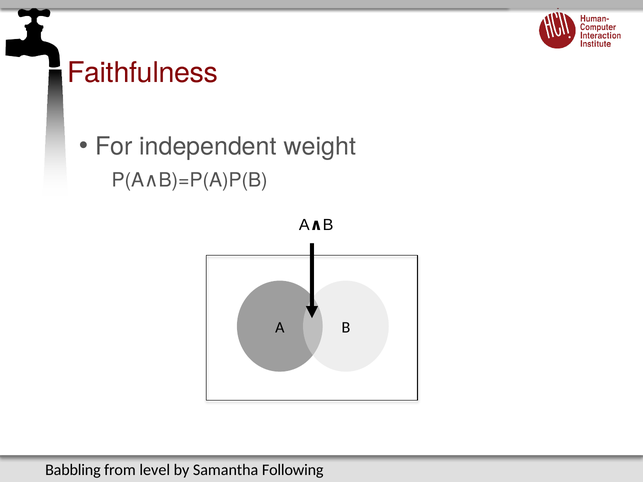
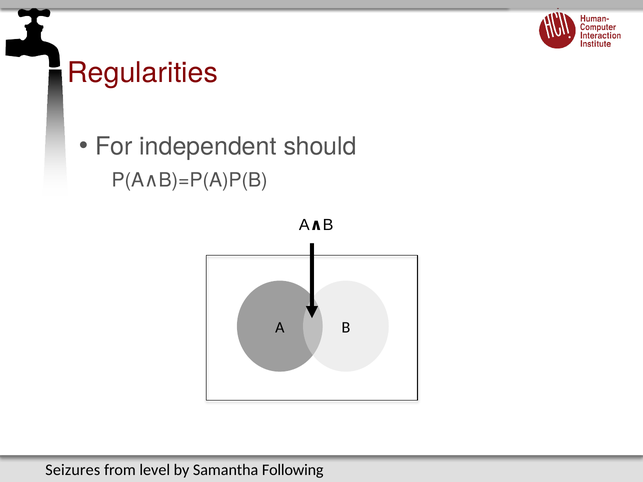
Faithfulness: Faithfulness -> Regularities
weight: weight -> should
Babbling: Babbling -> Seizures
